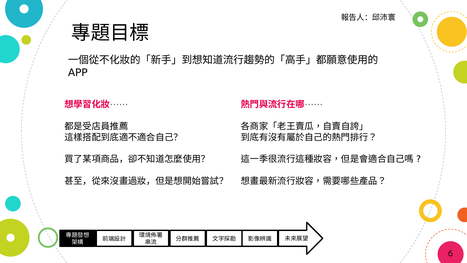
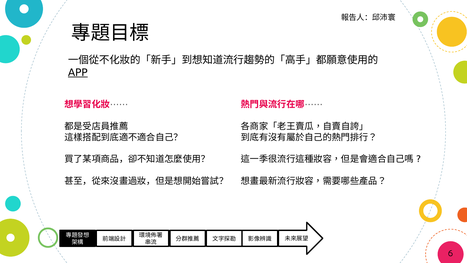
APP underline: none -> present
